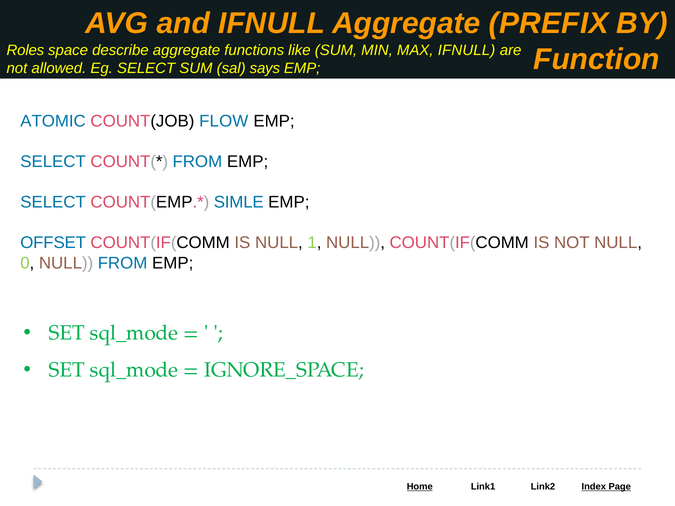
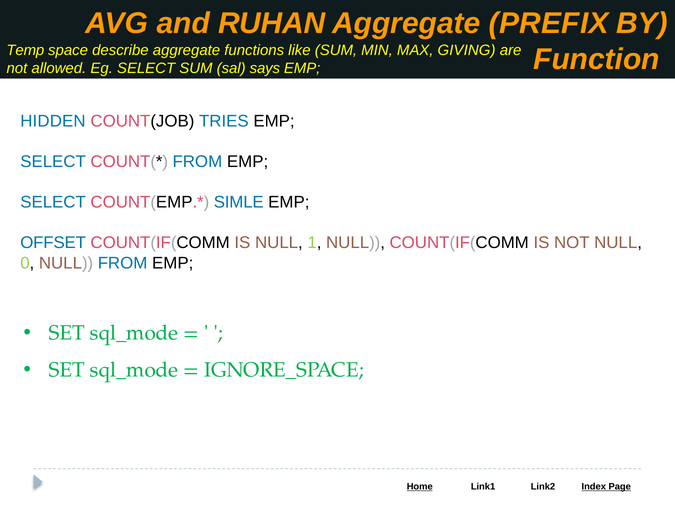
and IFNULL: IFNULL -> RUHAN
Roles: Roles -> Temp
MAX IFNULL: IFNULL -> GIVING
ATOMIC: ATOMIC -> HIDDEN
FLOW: FLOW -> TRIES
